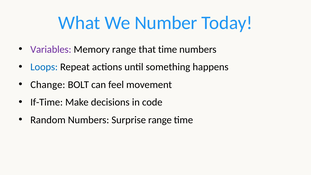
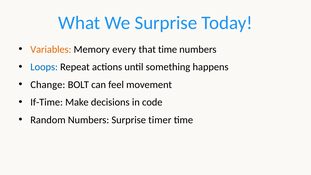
We Number: Number -> Surprise
Variables colour: purple -> orange
Memory range: range -> every
Surprise range: range -> timer
